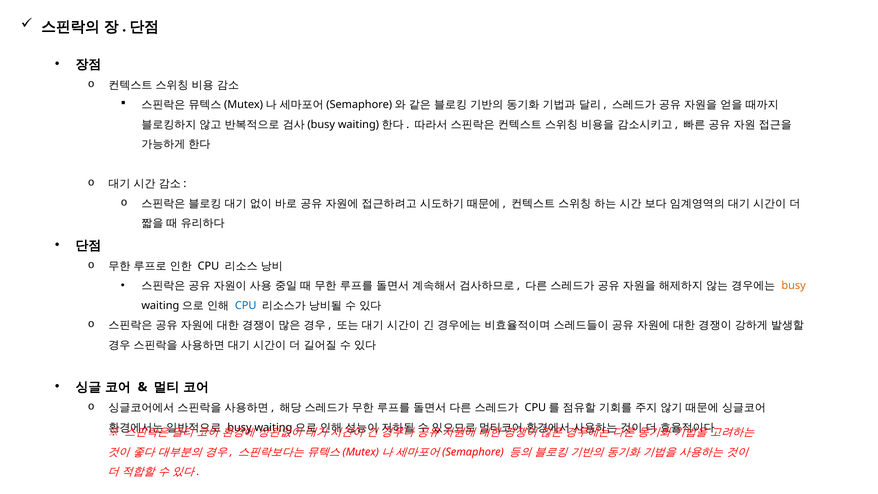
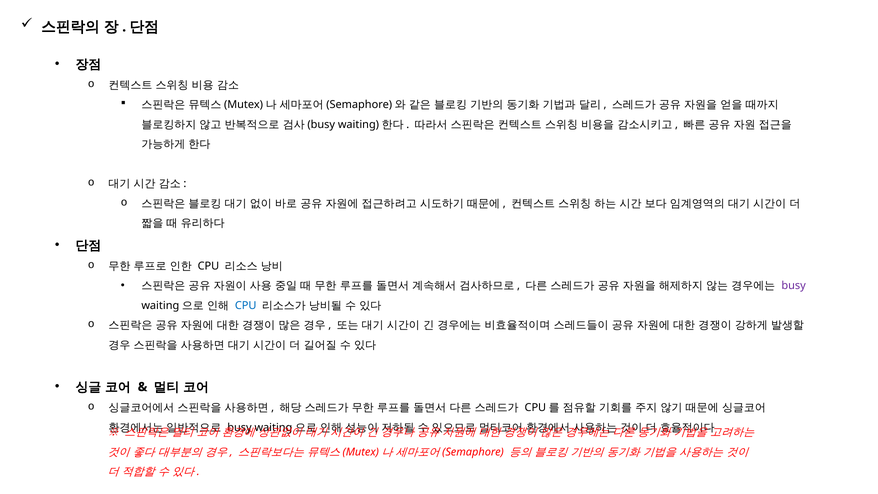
busy at (794, 286) colour: orange -> purple
